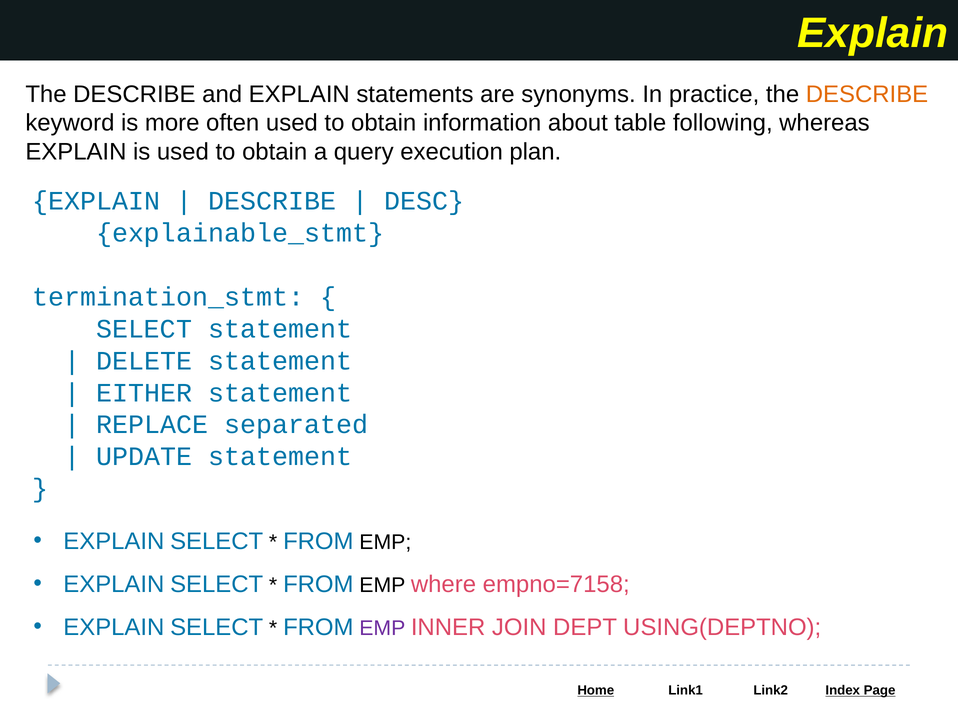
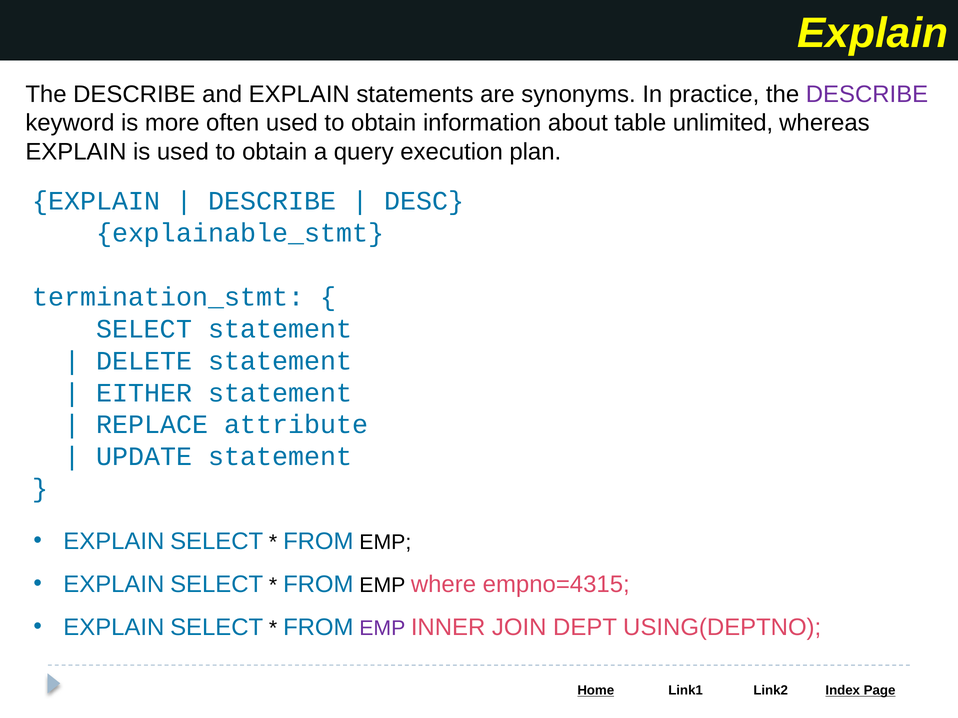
DESCRIBE at (867, 94) colour: orange -> purple
following: following -> unlimited
separated: separated -> attribute
empno=7158: empno=7158 -> empno=4315
